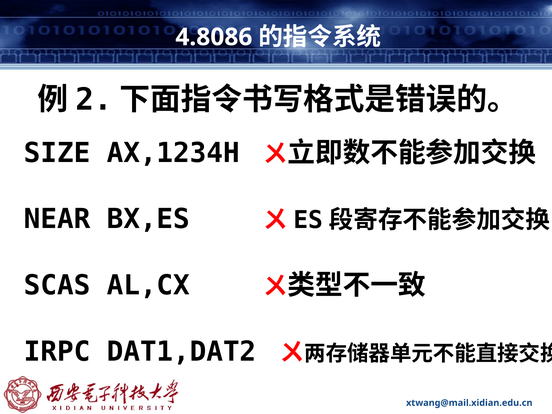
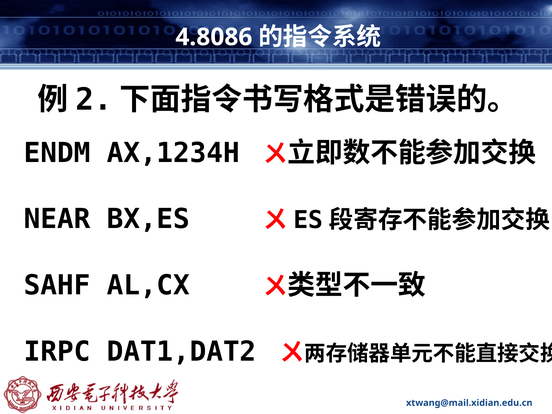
SIZE: SIZE -> ENDM
SCAS: SCAS -> SAHF
